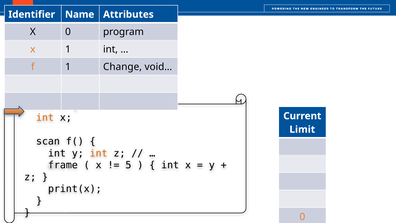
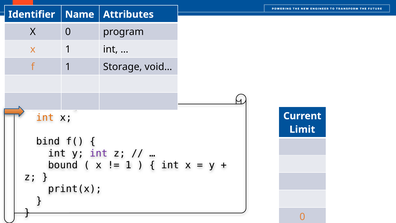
Change: Change -> Storage
scan: scan -> bind
int at (99, 153) colour: orange -> purple
frame: frame -> bound
5 at (128, 165): 5 -> 1
